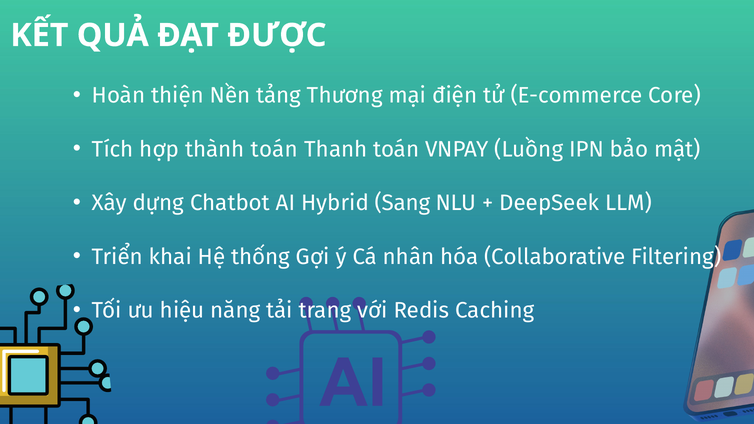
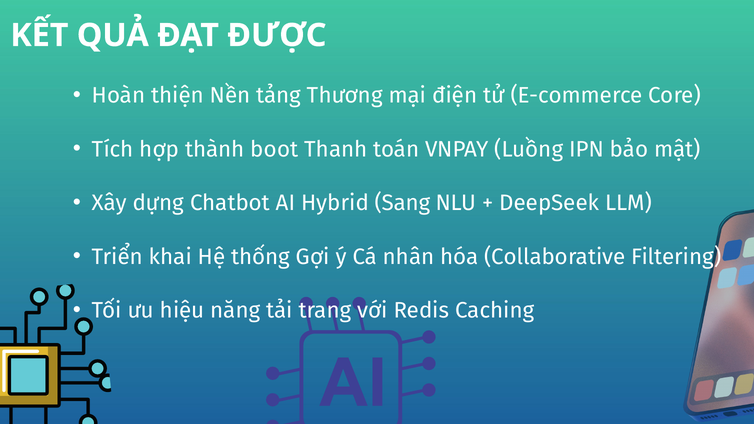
thành toán: toán -> boot
